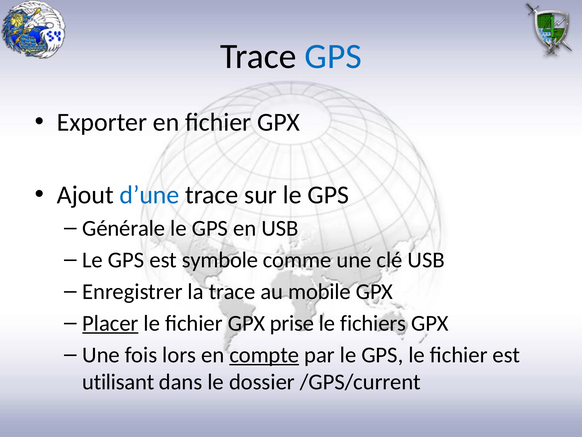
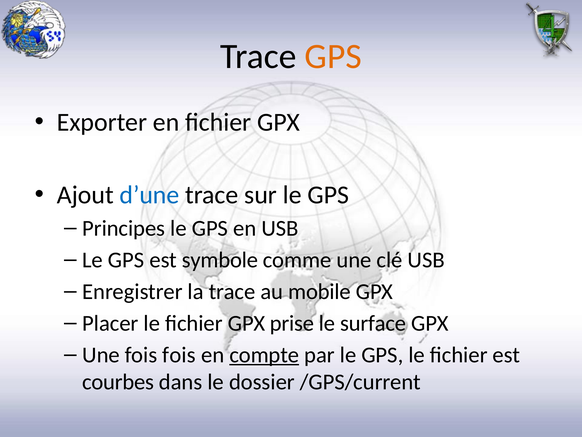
GPS at (333, 56) colour: blue -> orange
Générale: Générale -> Principes
Placer underline: present -> none
fichiers: fichiers -> surface
fois lors: lors -> fois
utilisant: utilisant -> courbes
